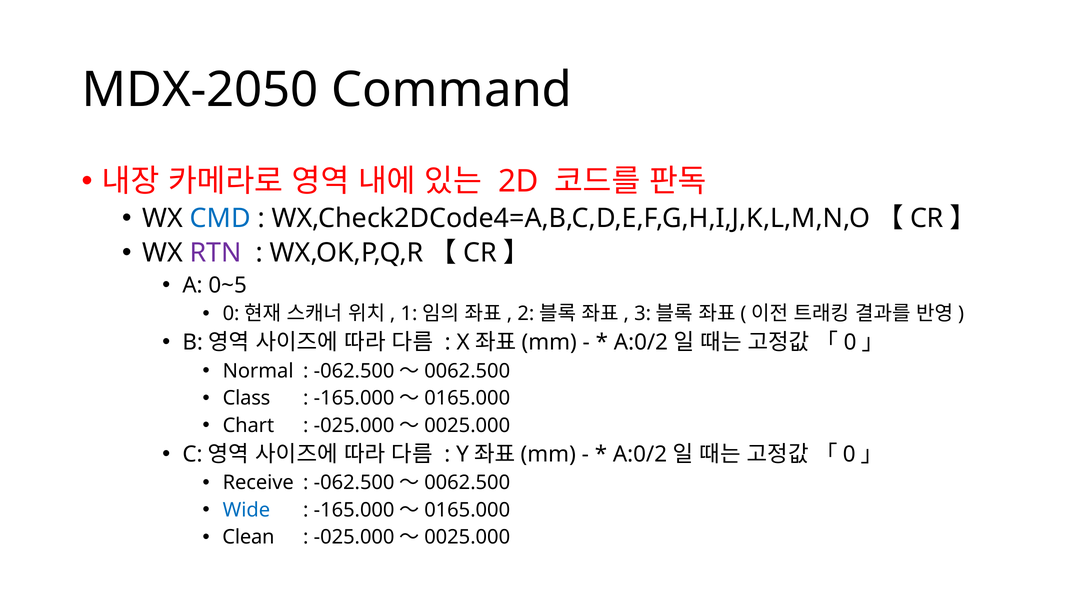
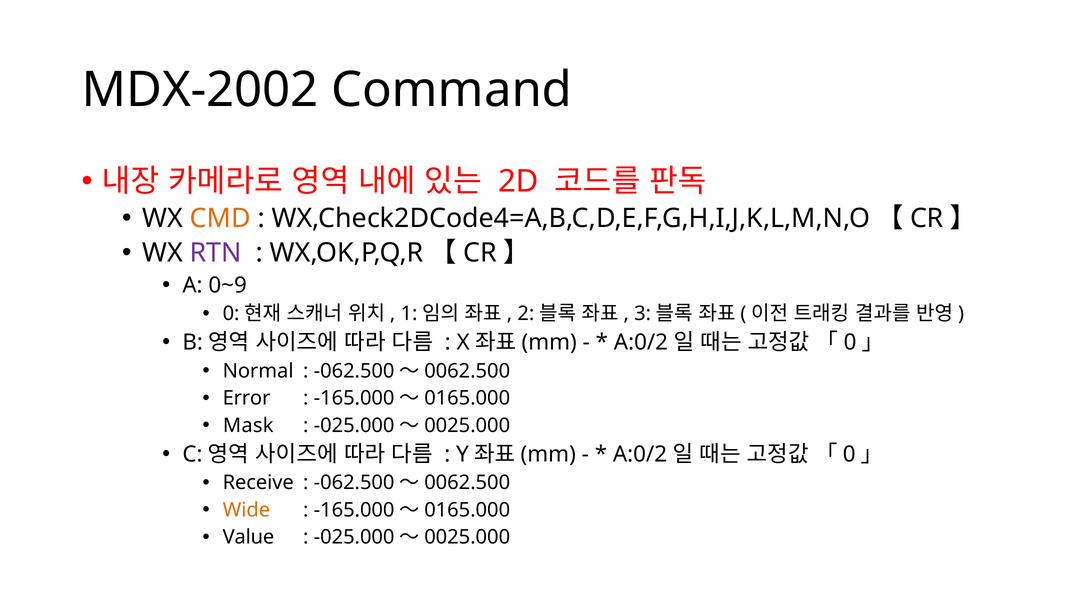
MDX-2050: MDX-2050 -> MDX-2002
CMD colour: blue -> orange
0~5: 0~5 -> 0~9
Class: Class -> Error
Chart: Chart -> Mask
Wide colour: blue -> orange
Clean: Clean -> Value
